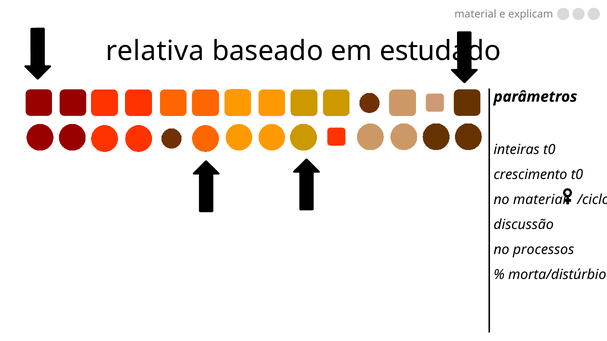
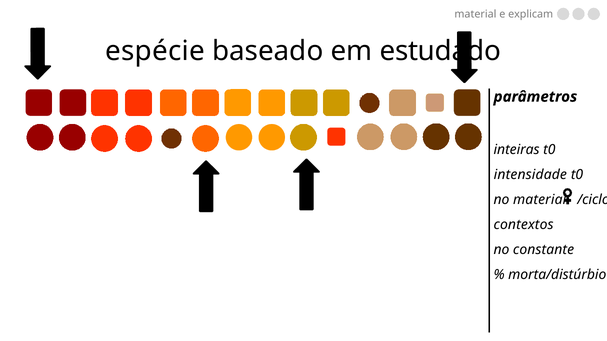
relativa: relativa -> espécie
crescimento: crescimento -> intensidade
discussão: discussão -> contextos
processos: processos -> constante
